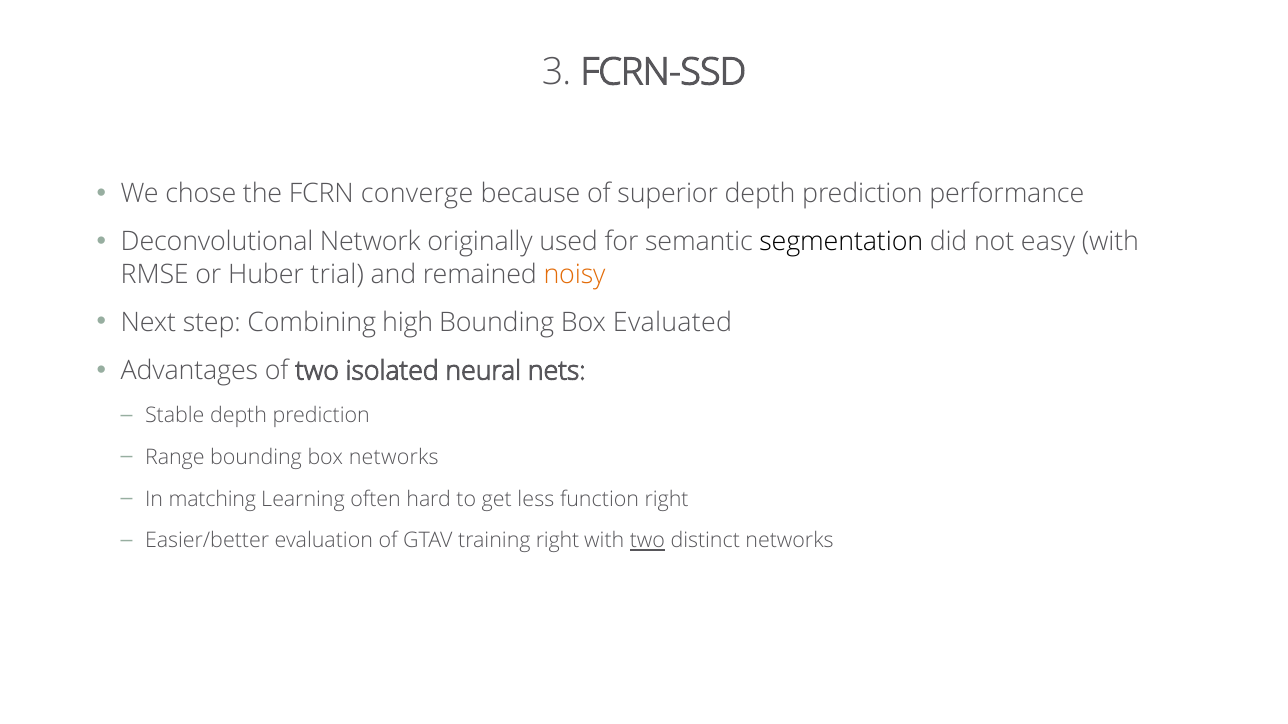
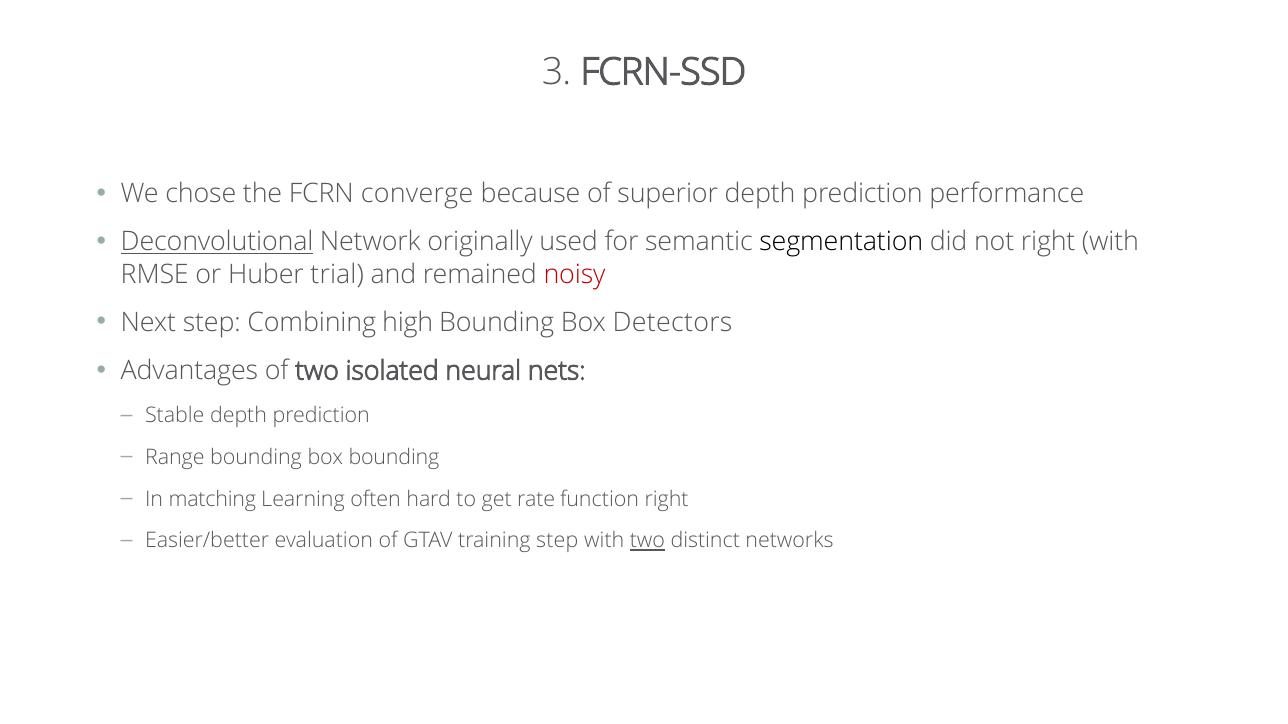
Deconvolutional underline: none -> present
not easy: easy -> right
noisy colour: orange -> red
Evaluated: Evaluated -> Detectors
box networks: networks -> bounding
less: less -> rate
training right: right -> step
